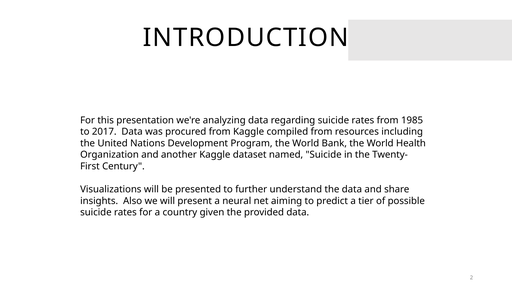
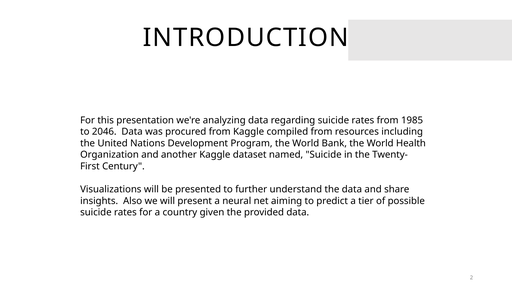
2017: 2017 -> 2046
